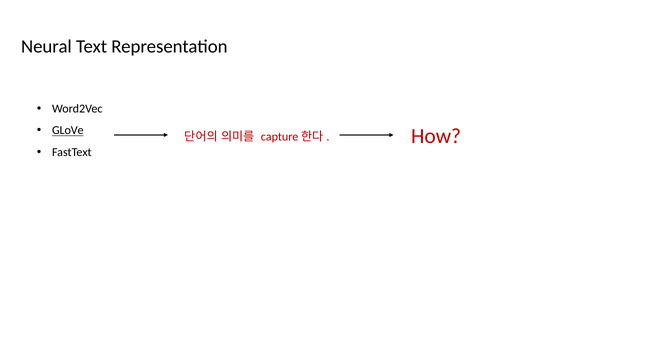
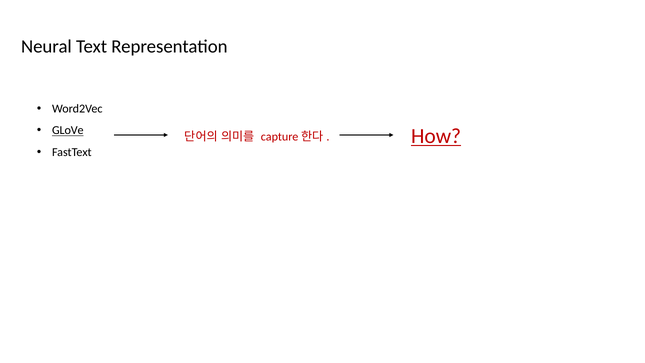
How underline: none -> present
